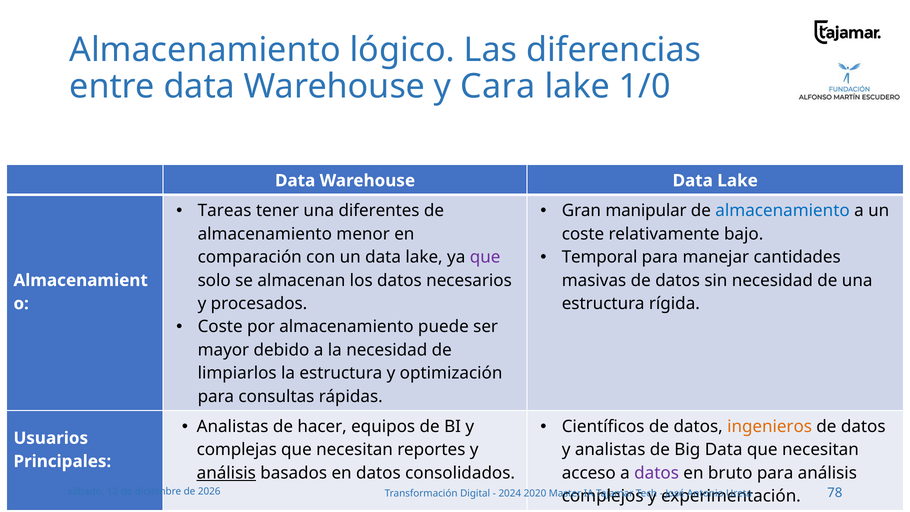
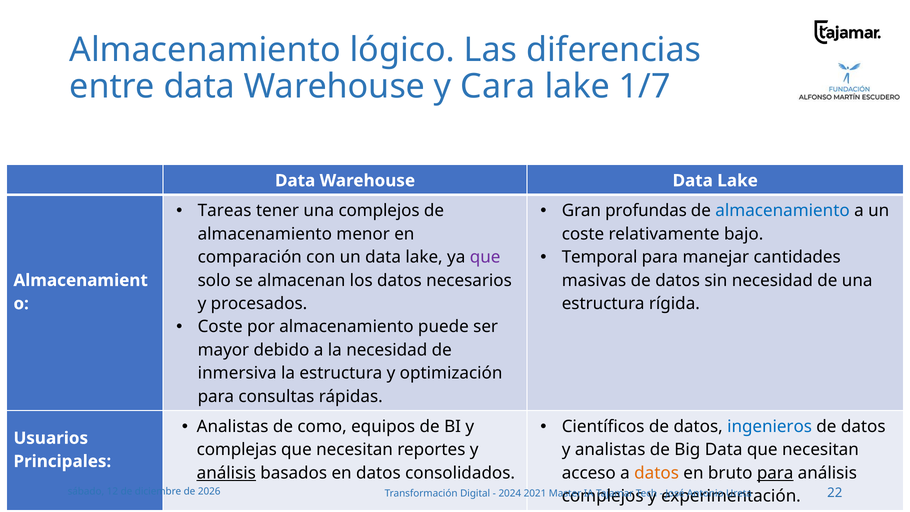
1/0: 1/0 -> 1/7
una diferentes: diferentes -> complejos
manipular: manipular -> profundas
limpiarlos: limpiarlos -> inmersiva
hacer: hacer -> como
ingenieros colour: orange -> blue
datos at (657, 473) colour: purple -> orange
para at (775, 473) underline: none -> present
2020: 2020 -> 2021
78: 78 -> 22
